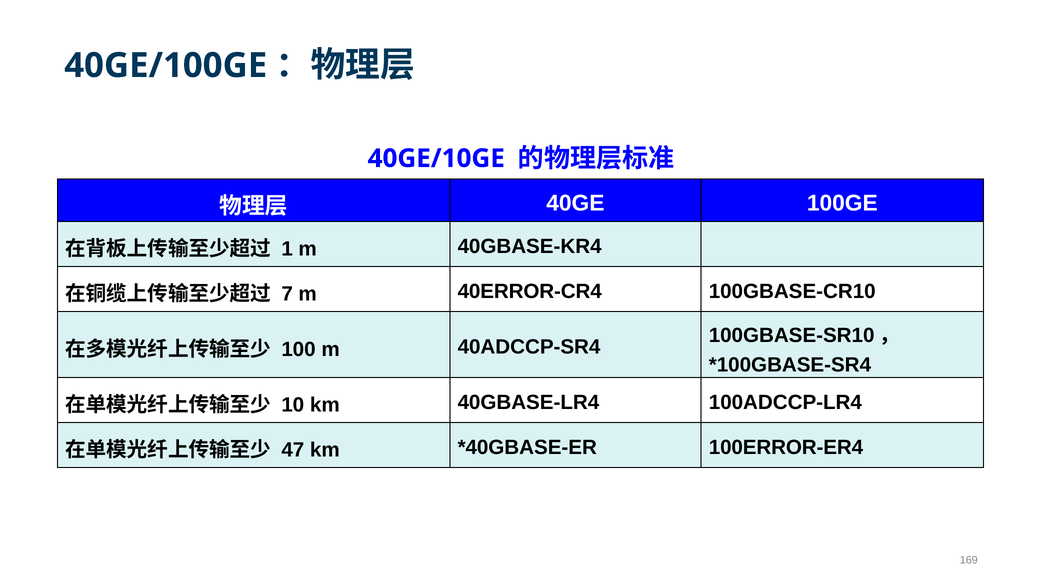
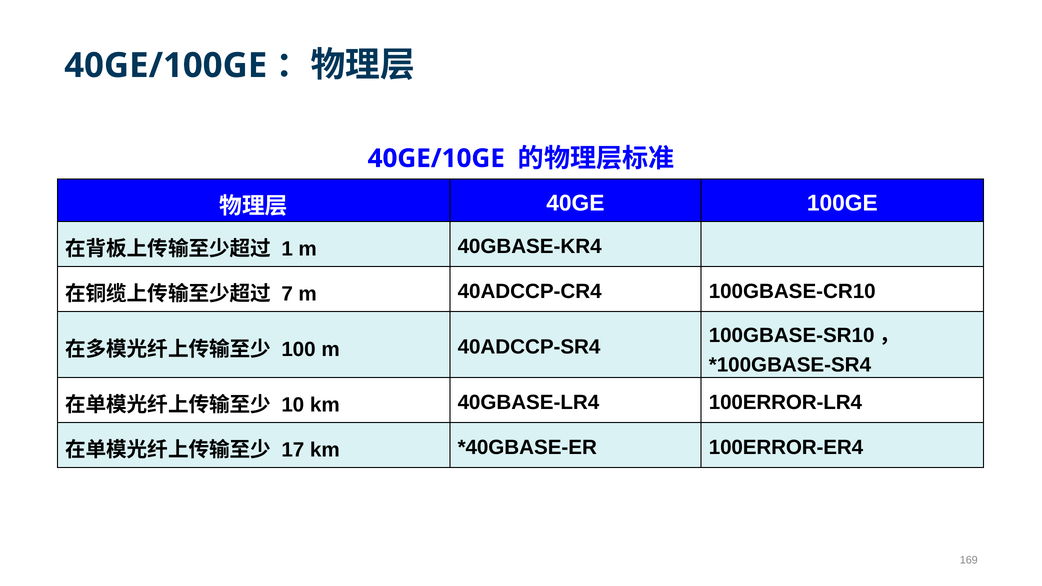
40ERROR-CR4: 40ERROR-CR4 -> 40ADCCP-CR4
100ADCCP-LR4: 100ADCCP-LR4 -> 100ERROR-LR4
47: 47 -> 17
